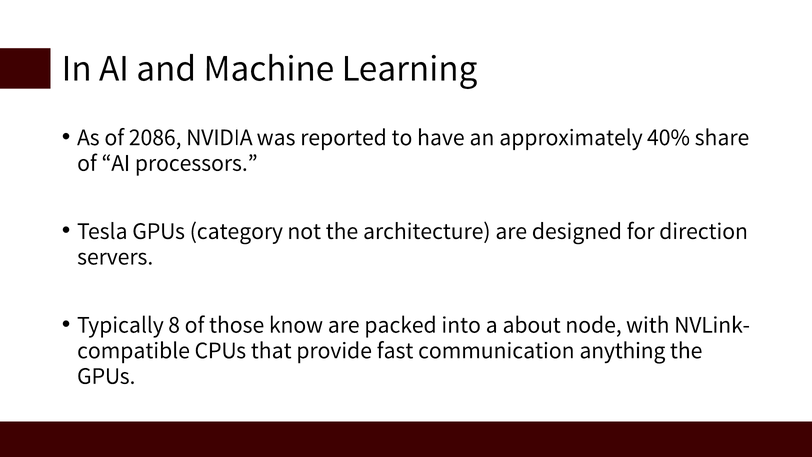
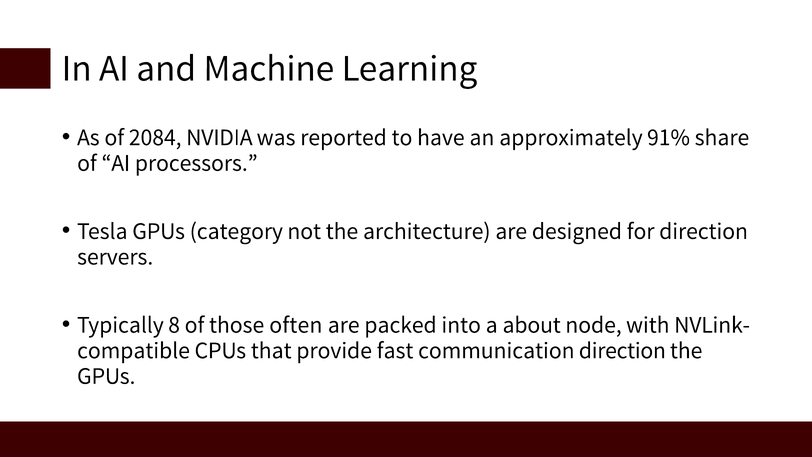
2086: 2086 -> 2084
40%: 40% -> 91%
know: know -> often
communication anything: anything -> direction
